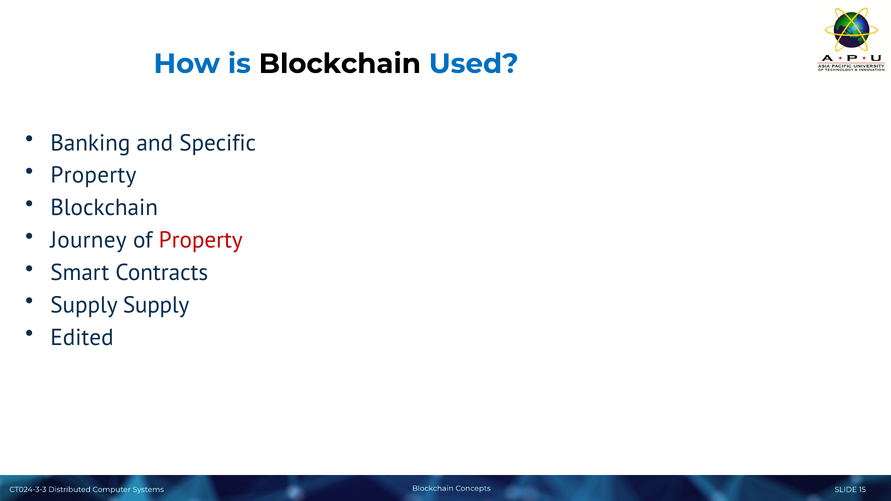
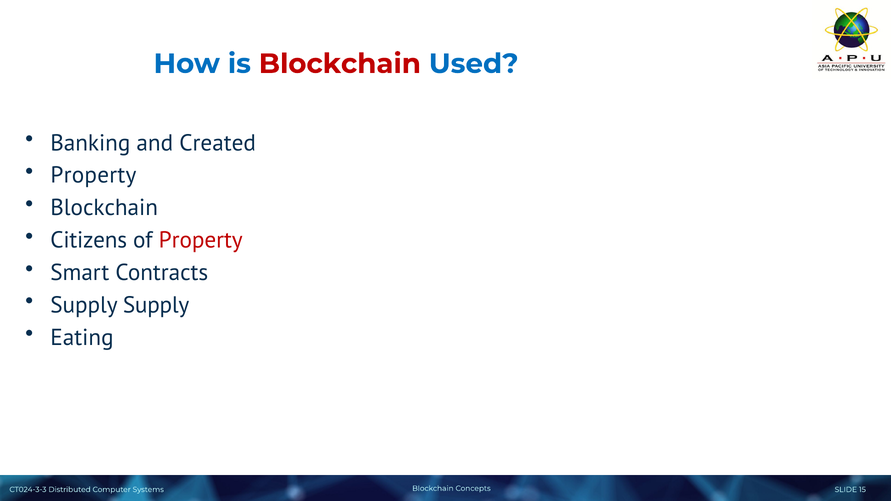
Blockchain at (340, 64) colour: black -> red
Specific: Specific -> Created
Journey: Journey -> Citizens
Edited: Edited -> Eating
